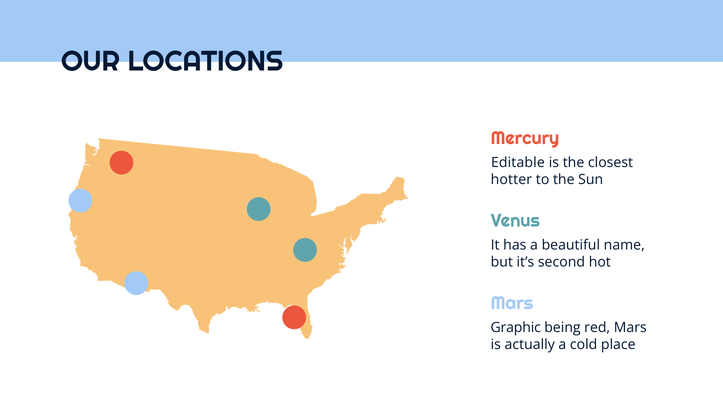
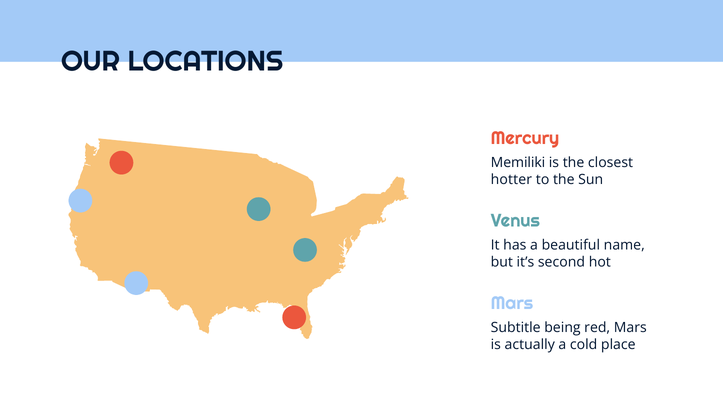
Editable: Editable -> Memiliki
Graphic: Graphic -> Subtitle
